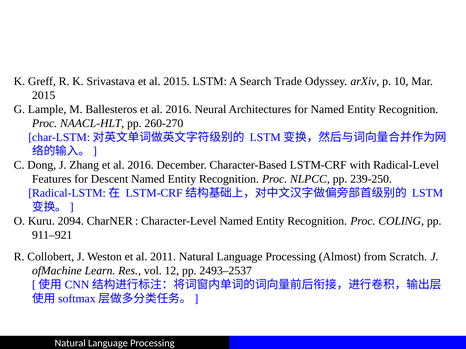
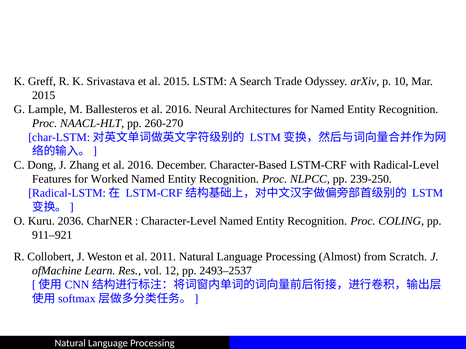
Descent: Descent -> Worked
2094: 2094 -> 2036
